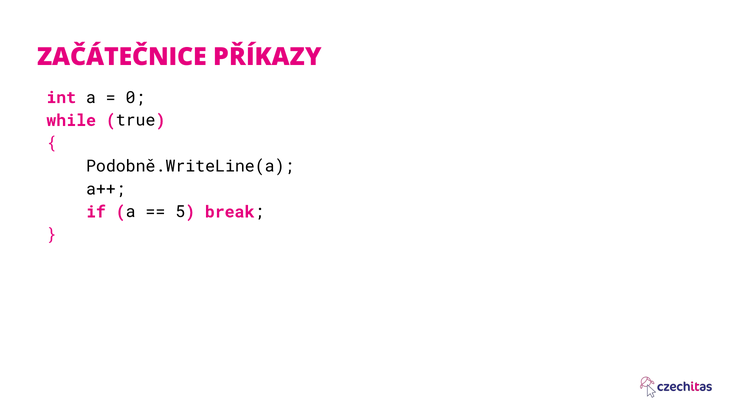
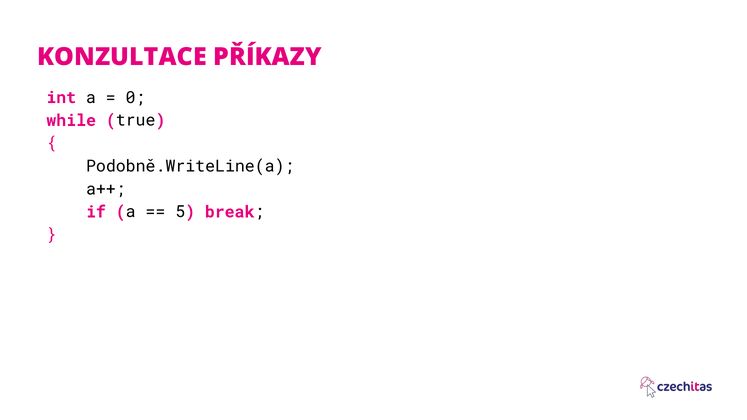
ZAČÁTEČNICE: ZAČÁTEČNICE -> KONZULTACE
